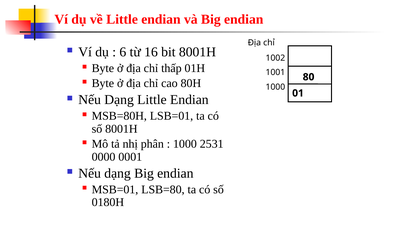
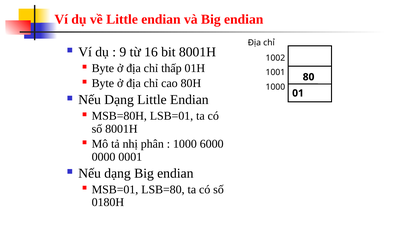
6: 6 -> 9
2531: 2531 -> 6000
